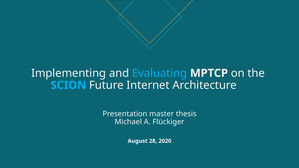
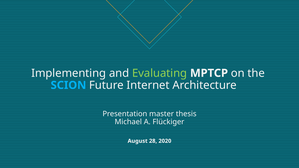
Evaluating colour: light blue -> light green
